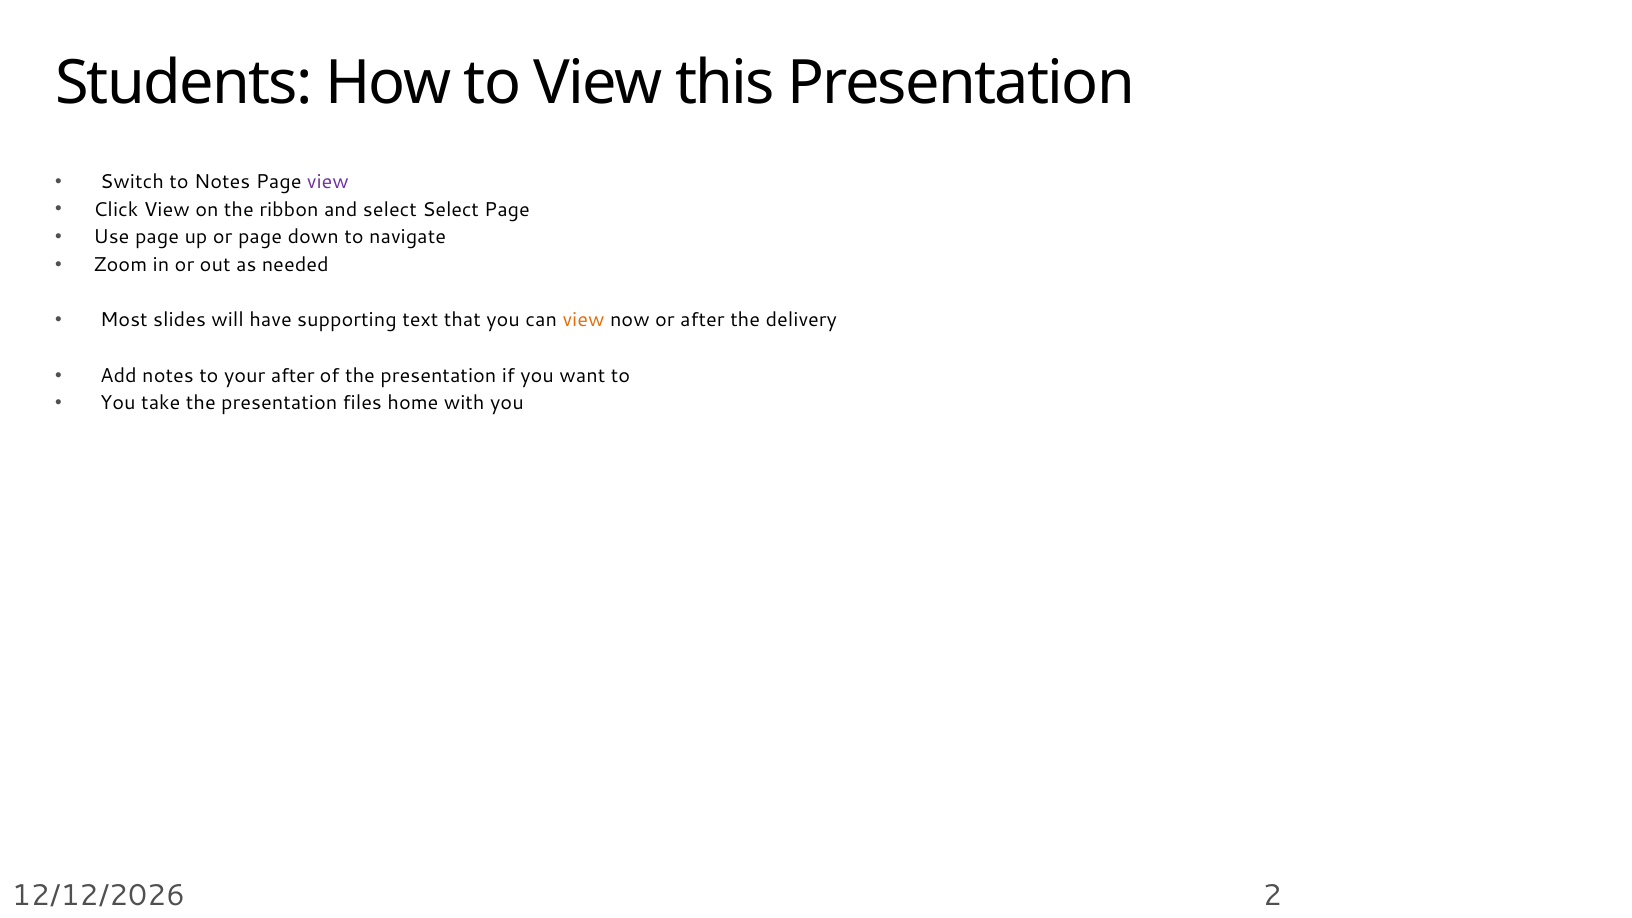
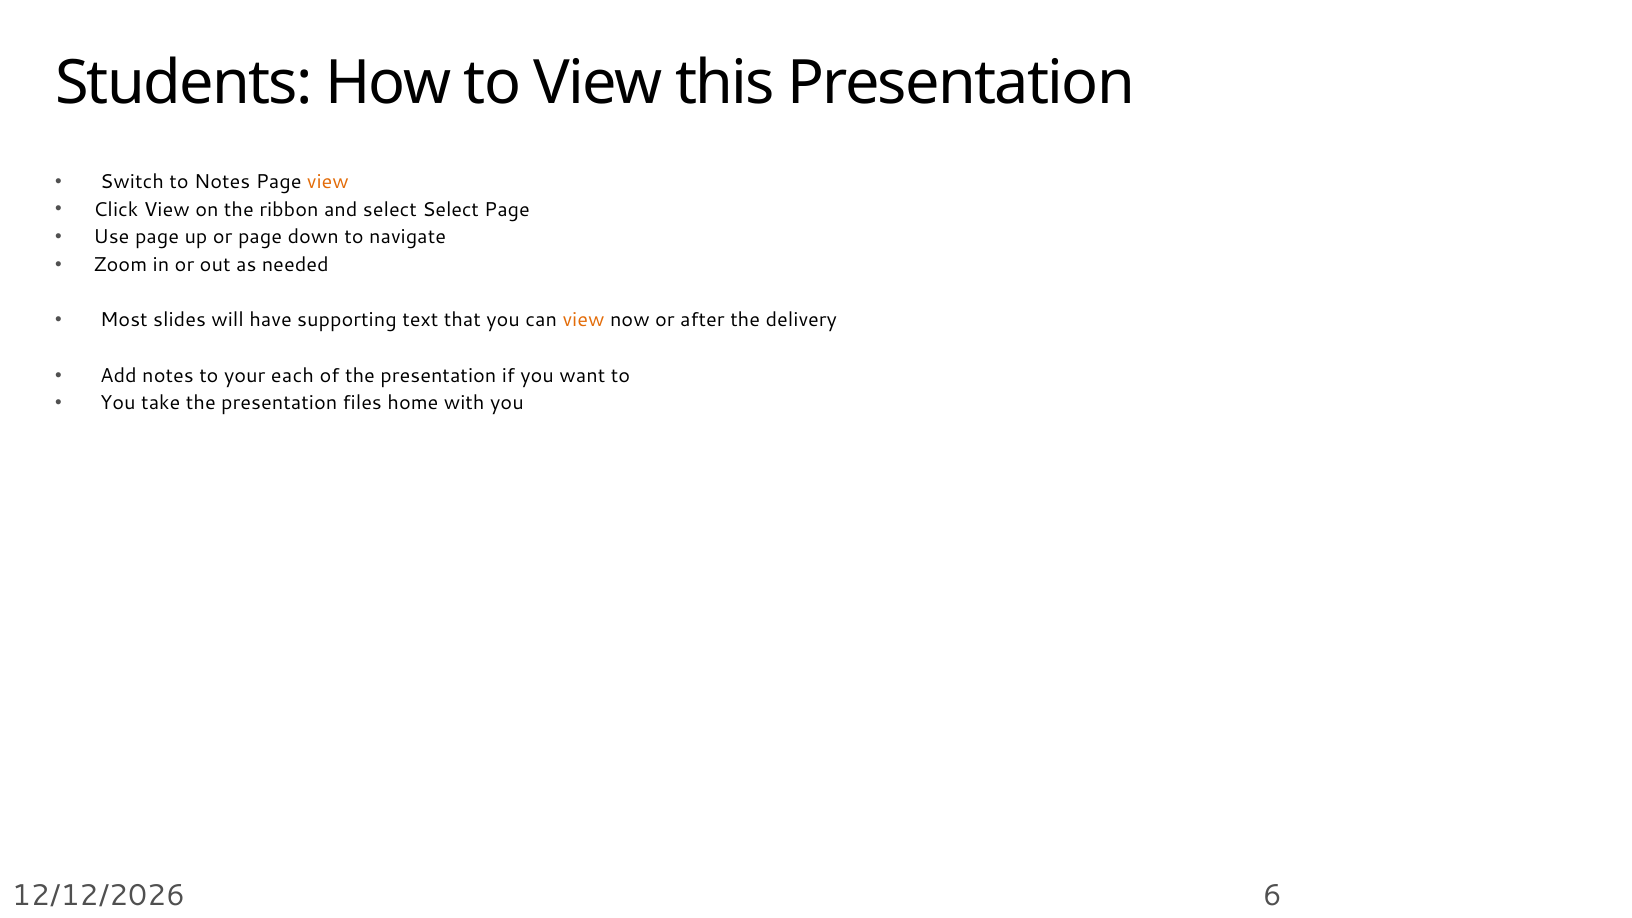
view at (328, 182) colour: purple -> orange
your after: after -> each
2: 2 -> 6
